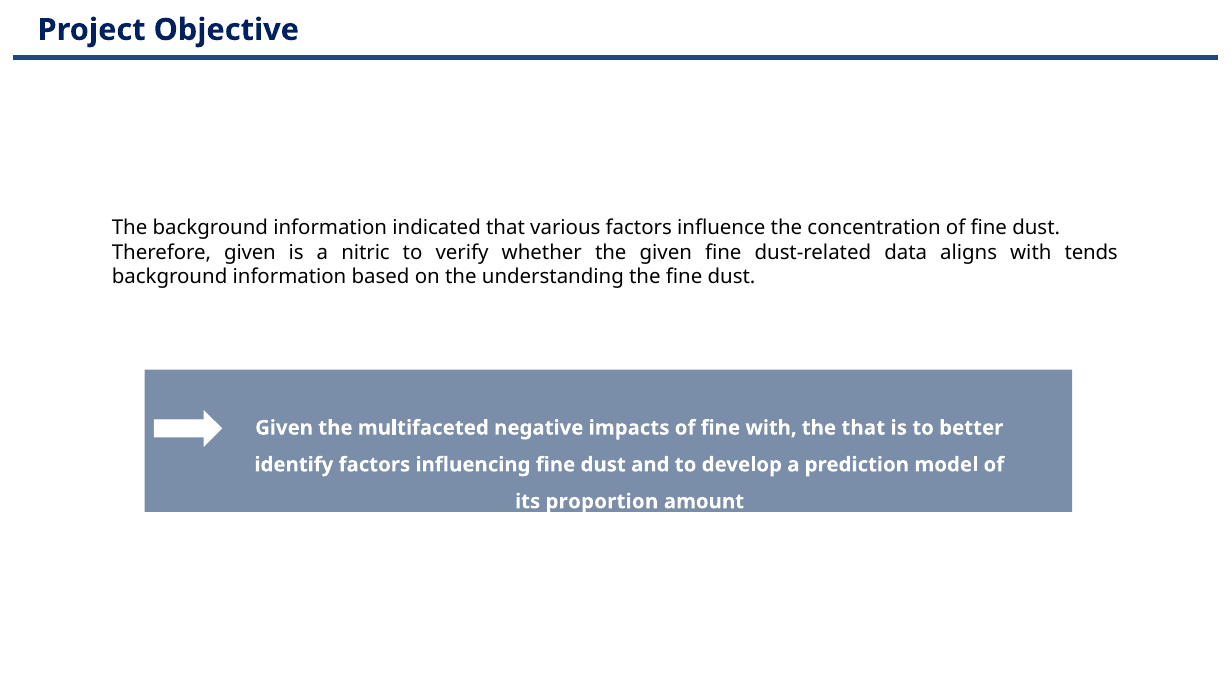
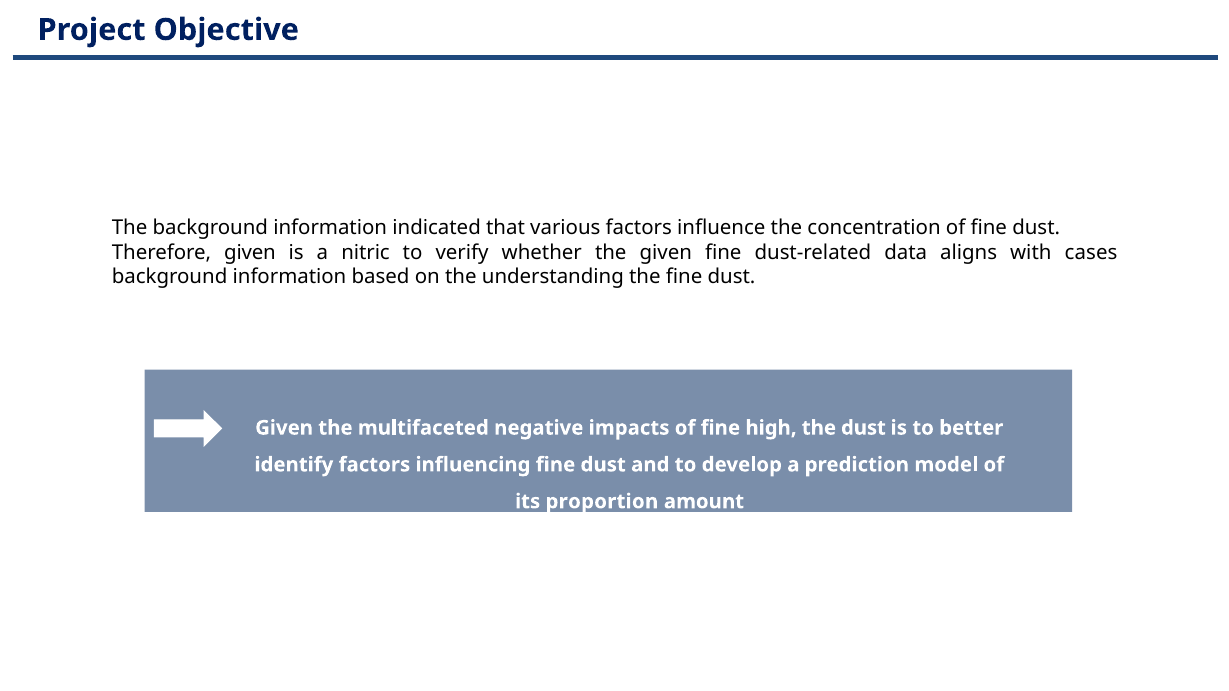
tends: tends -> cases
fine with: with -> high
the that: that -> dust
